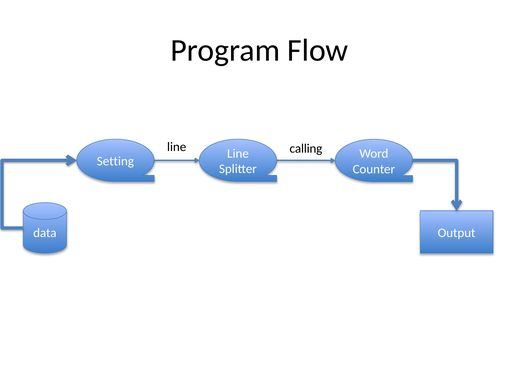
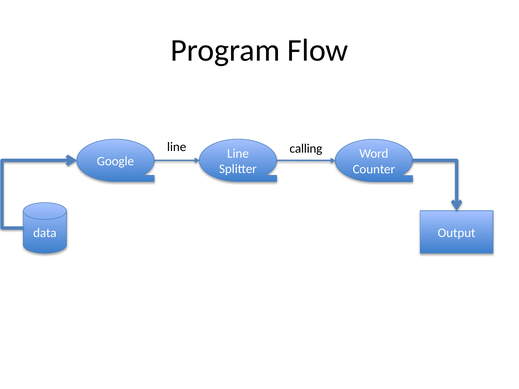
Setting: Setting -> Google
